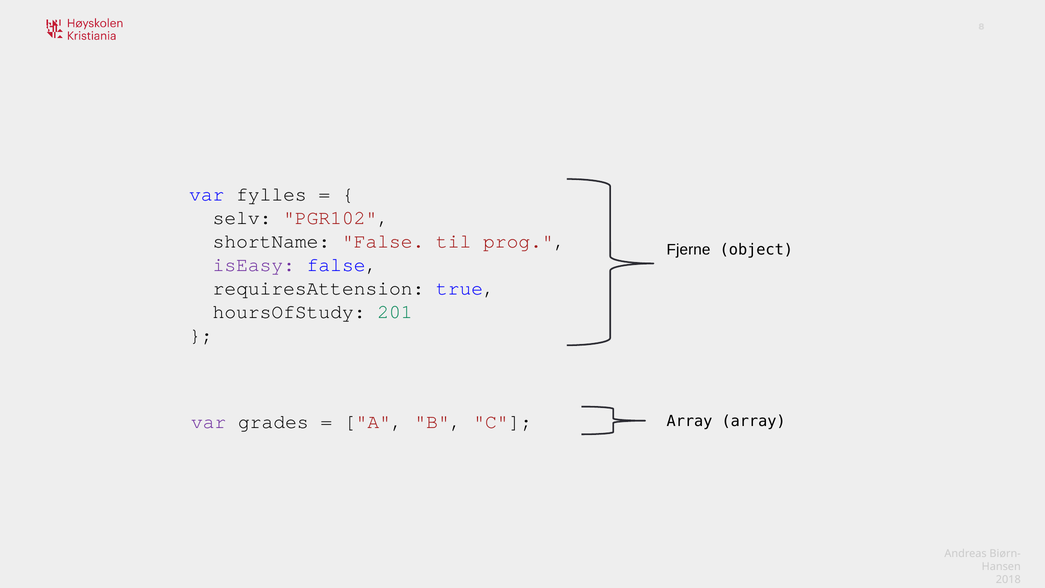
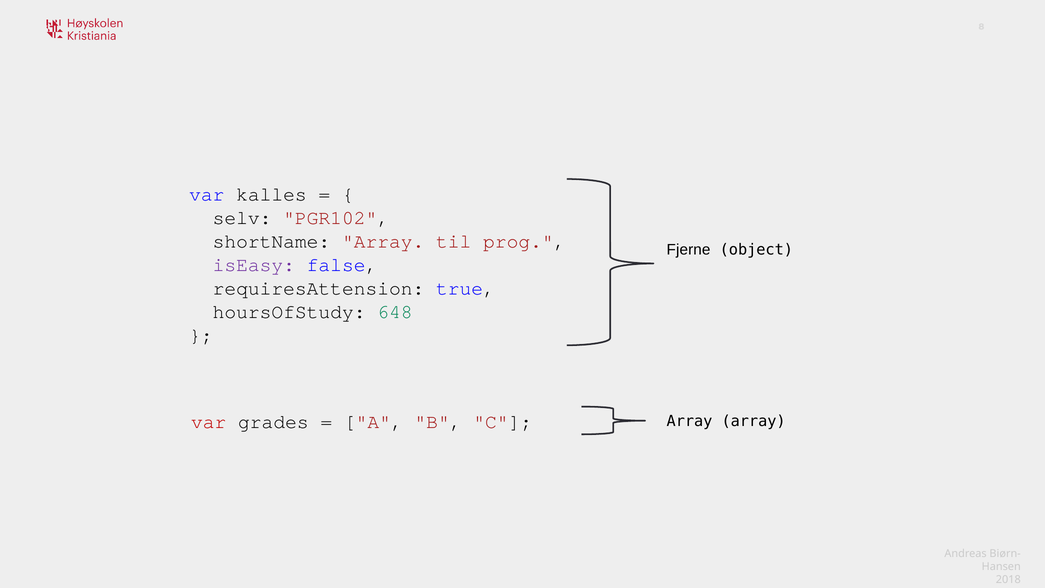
fylles: fylles -> kalles
shortName False: False -> Array
201: 201 -> 648
var at (209, 422) colour: purple -> red
